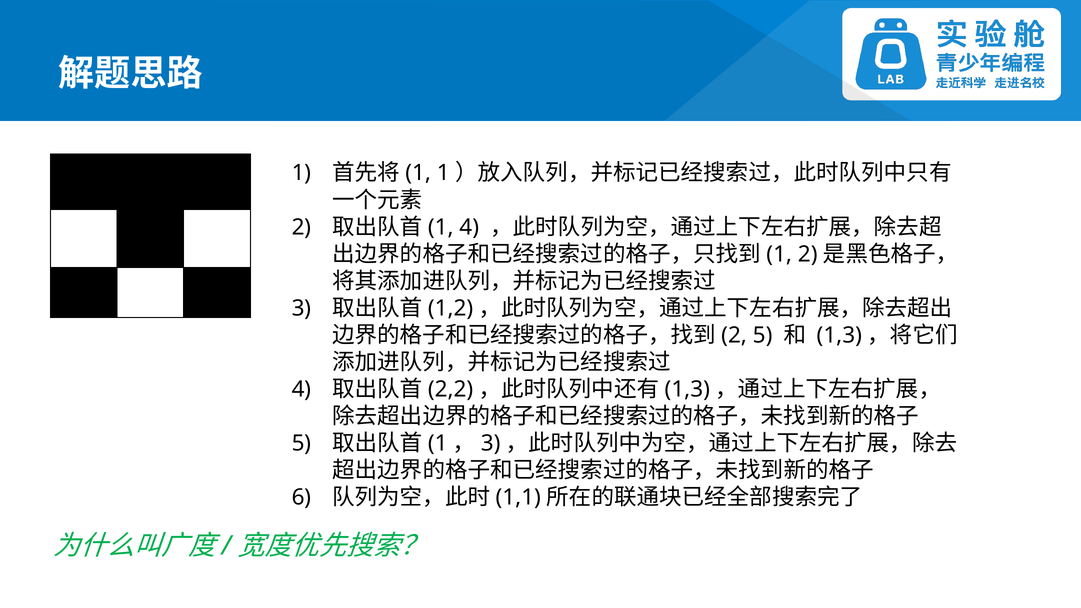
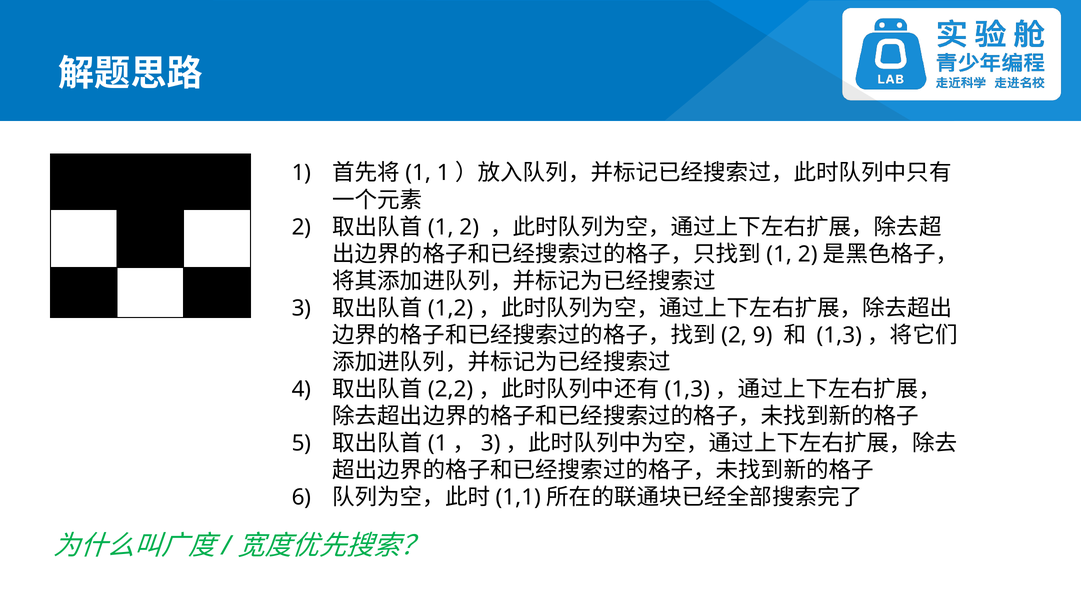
4 at (469, 227): 4 -> 2
2 5: 5 -> 9
